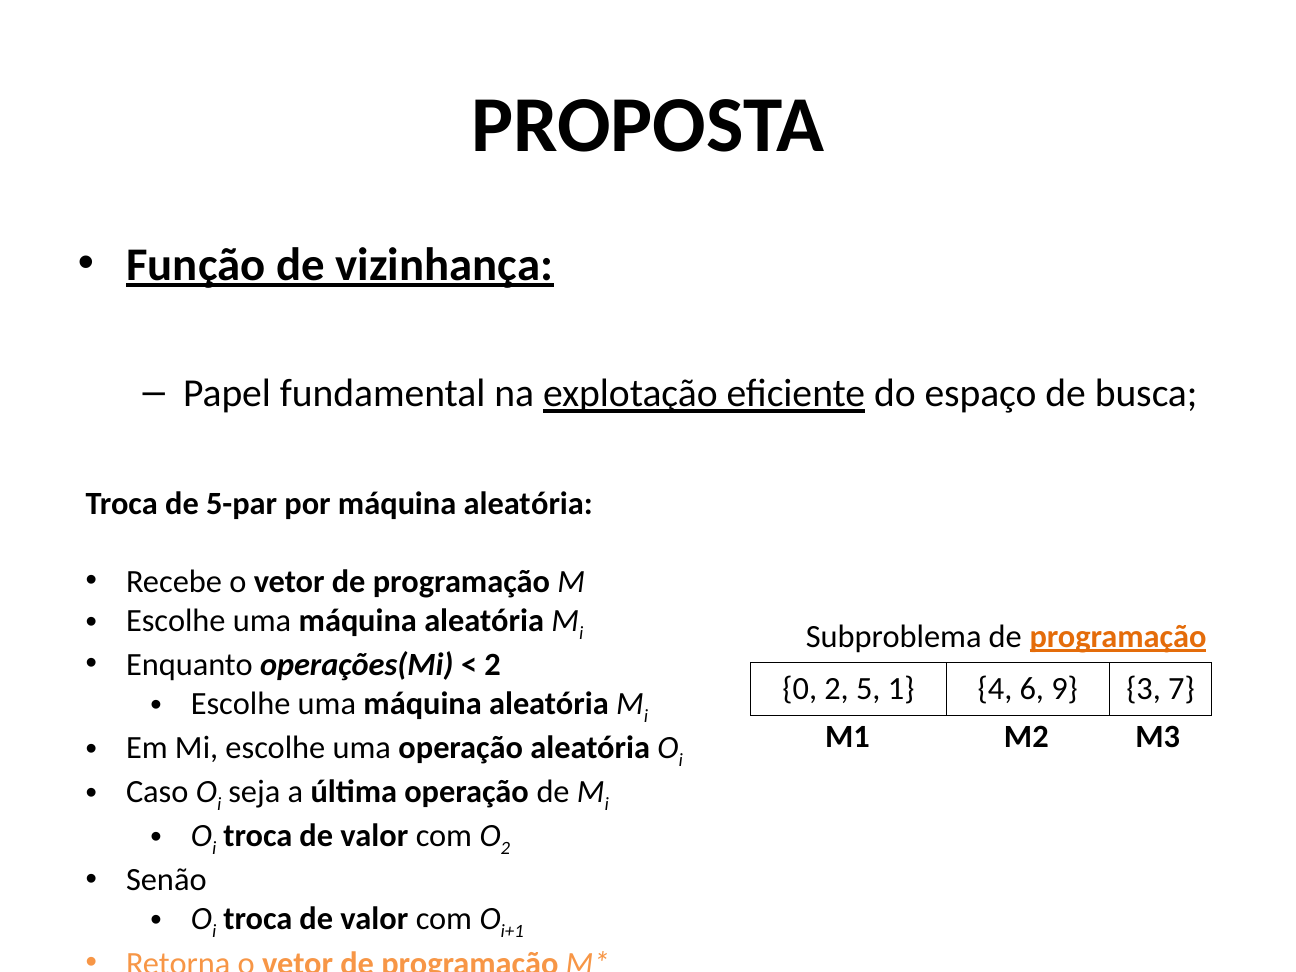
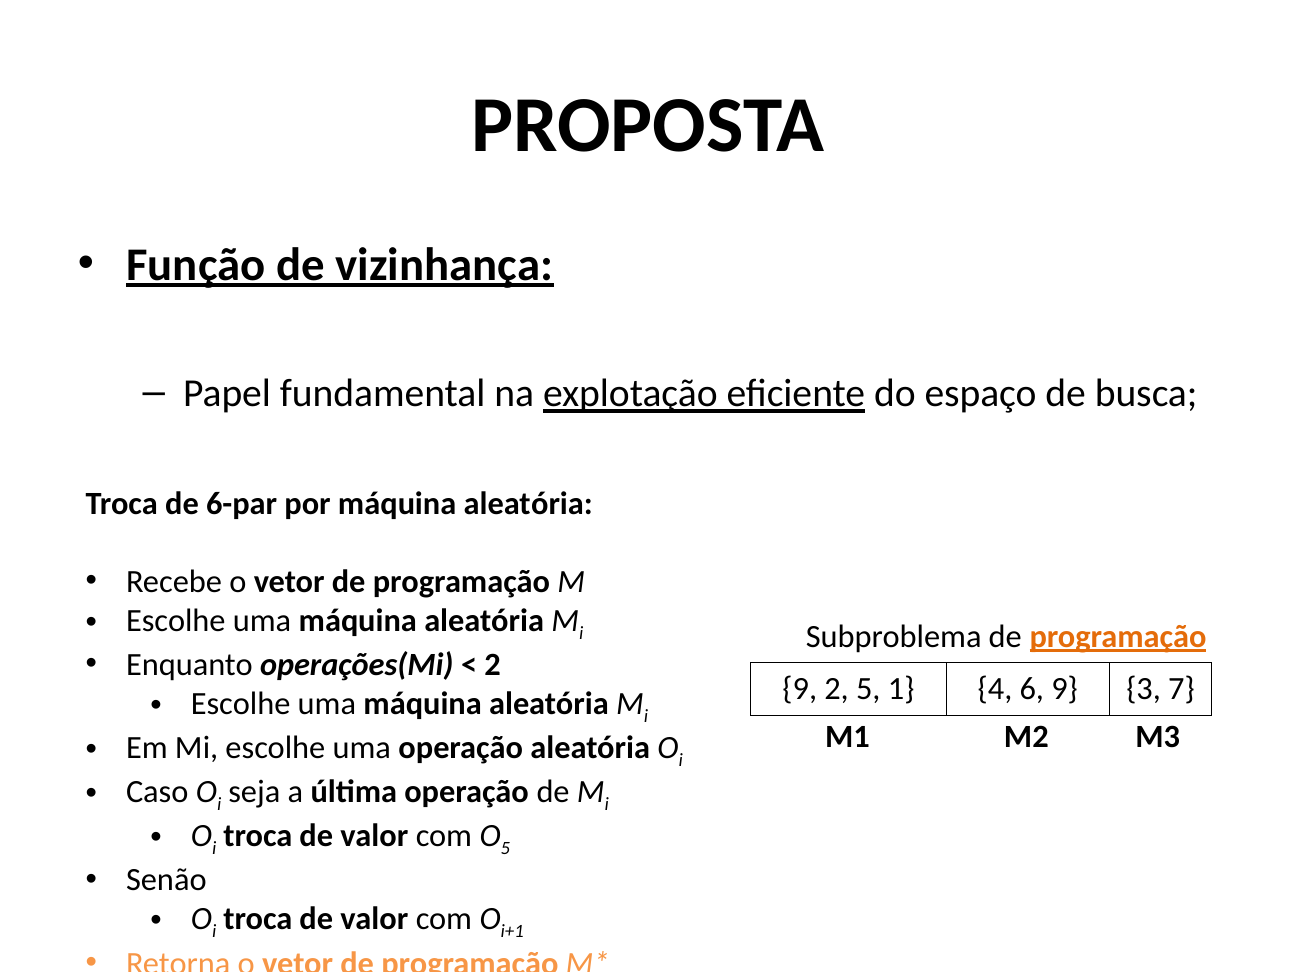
5-par: 5-par -> 6-par
0 at (800, 689): 0 -> 9
O 2: 2 -> 5
